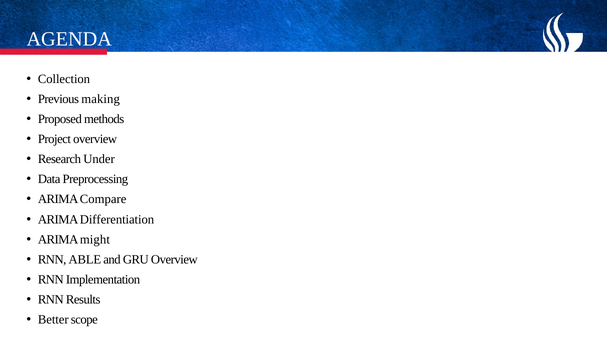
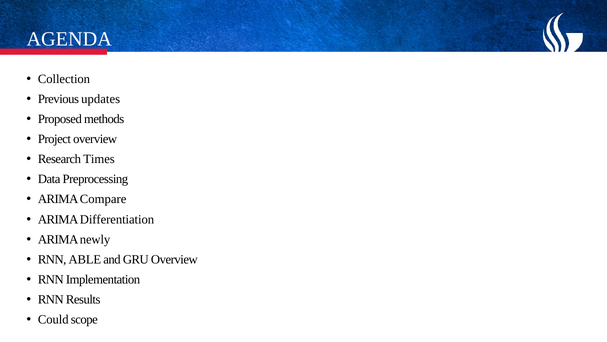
making: making -> updates
Under: Under -> Times
might: might -> newly
Better: Better -> Could
